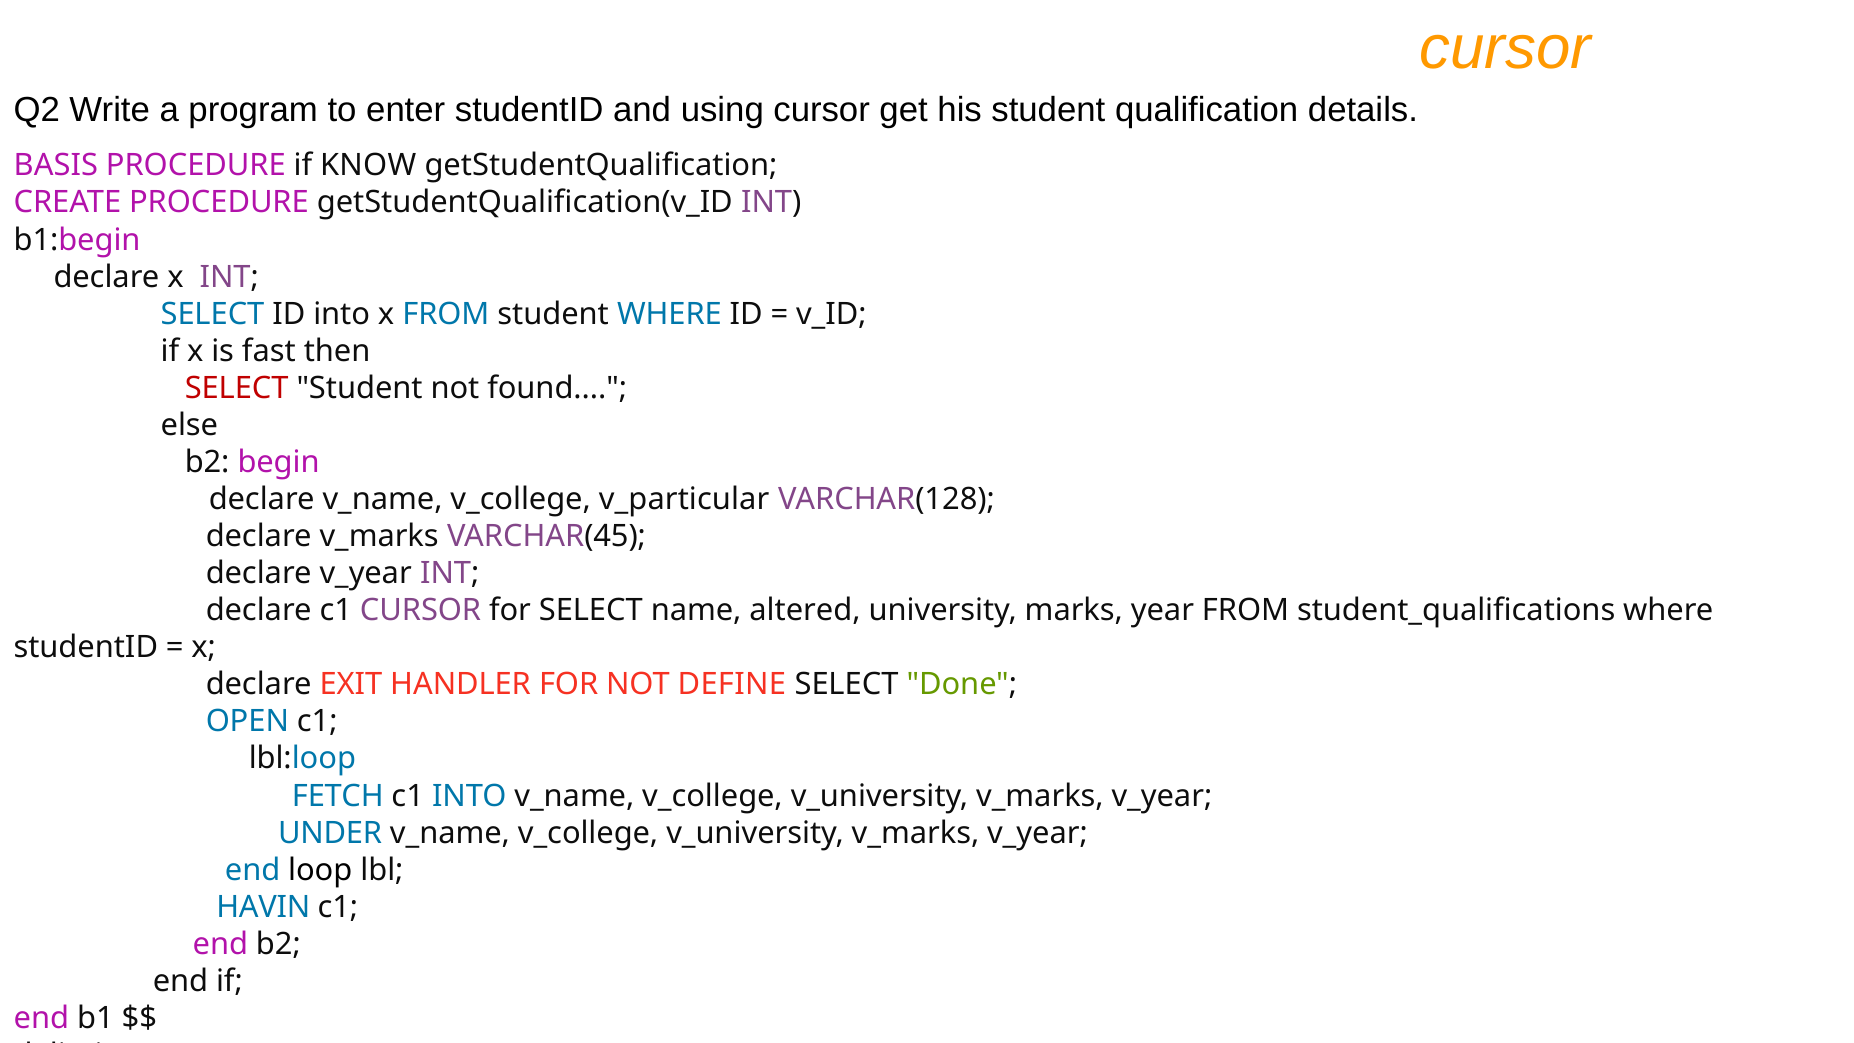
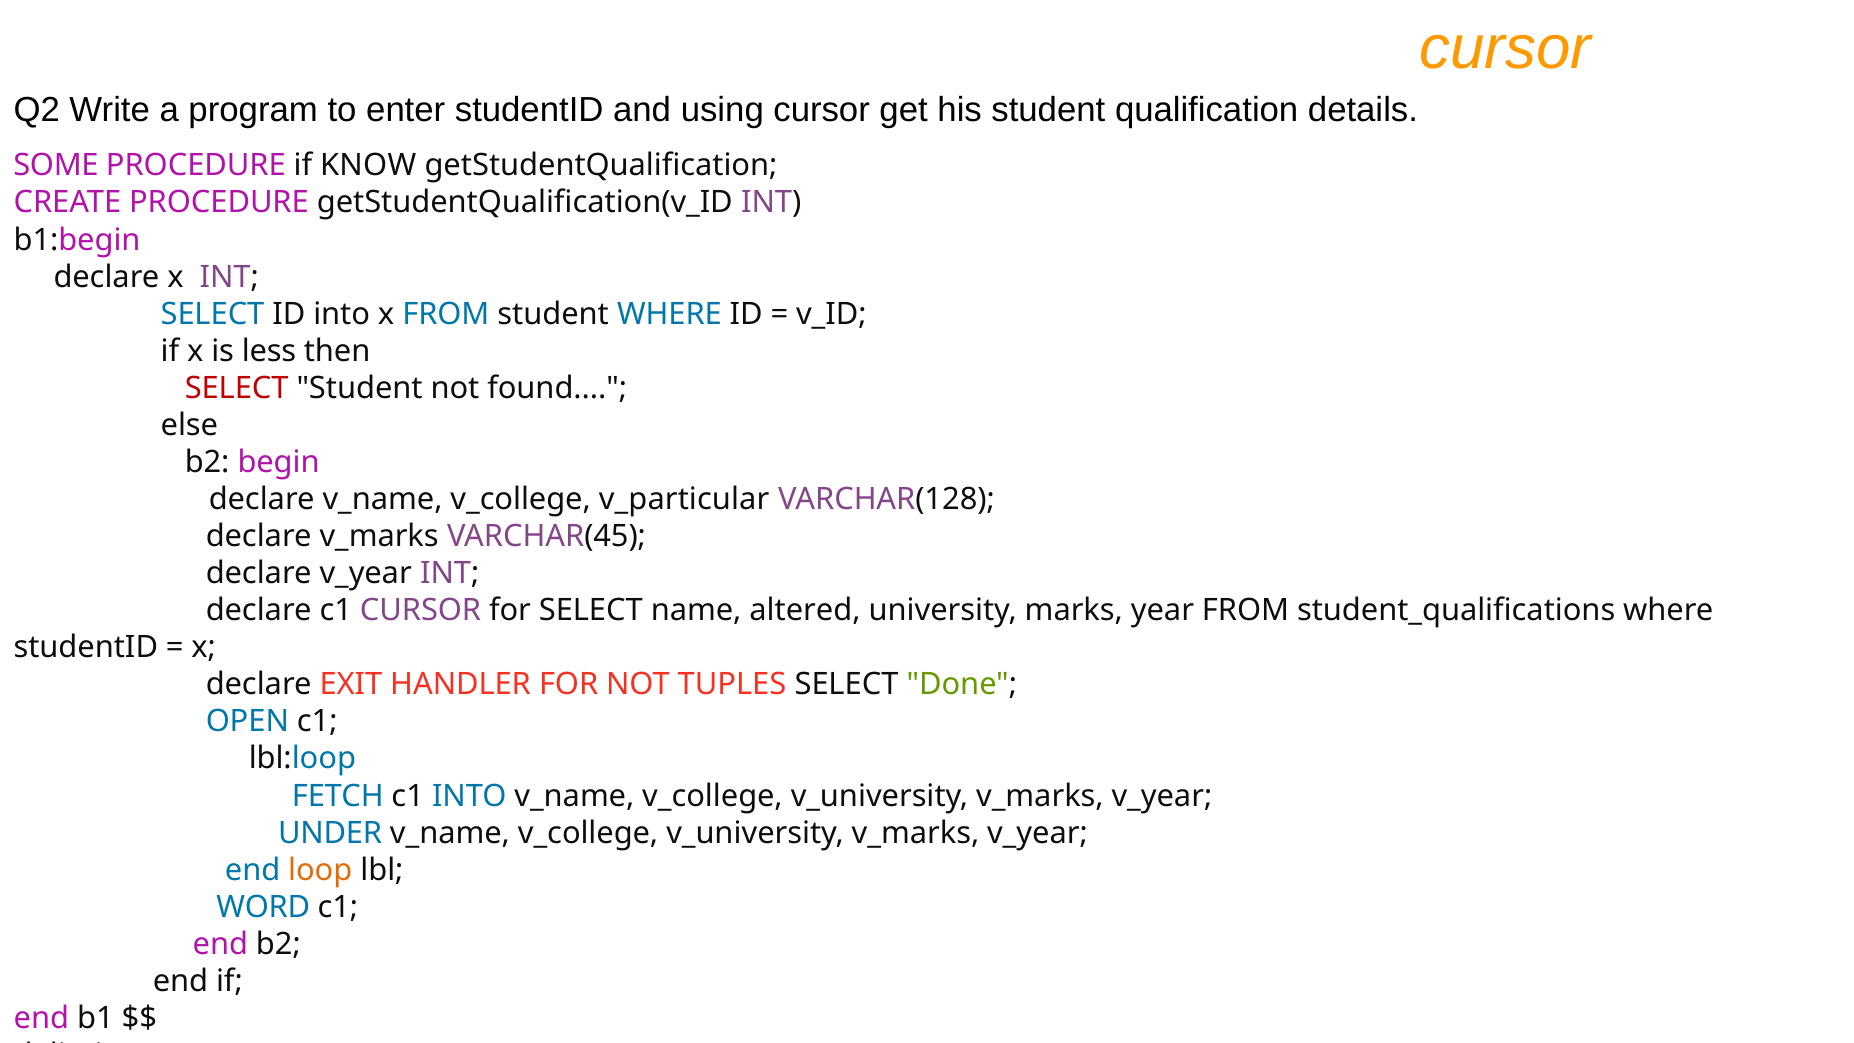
BASIS: BASIS -> SOME
fast: fast -> less
DEFINE: DEFINE -> TUPLES
loop colour: black -> orange
HAVIN: HAVIN -> WORD
